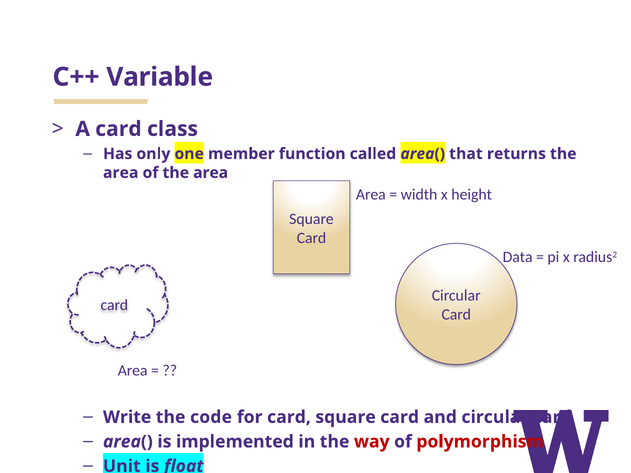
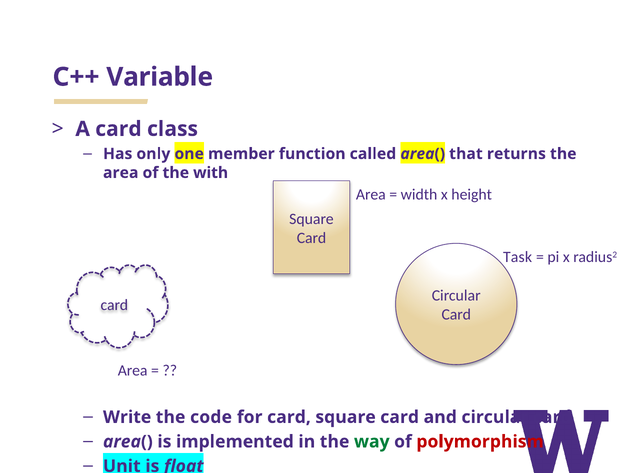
of the area: area -> with
Data: Data -> Task
way colour: red -> green
